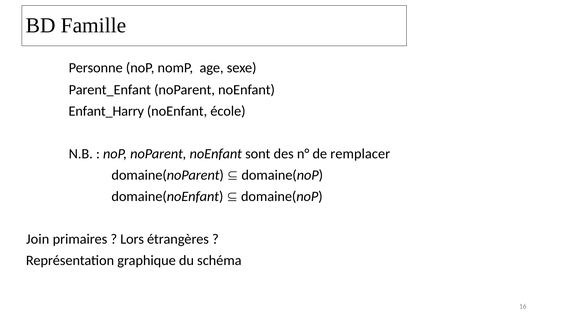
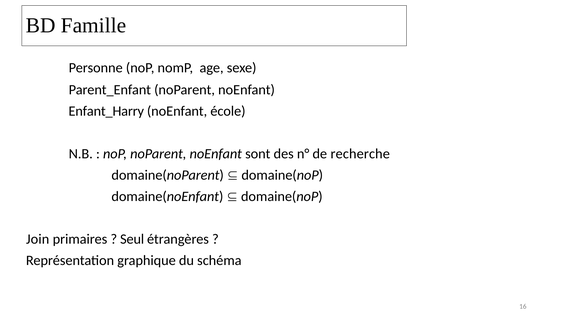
remplacer: remplacer -> recherche
Lors: Lors -> Seul
